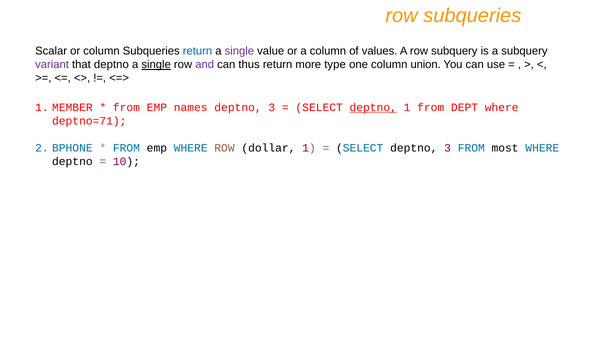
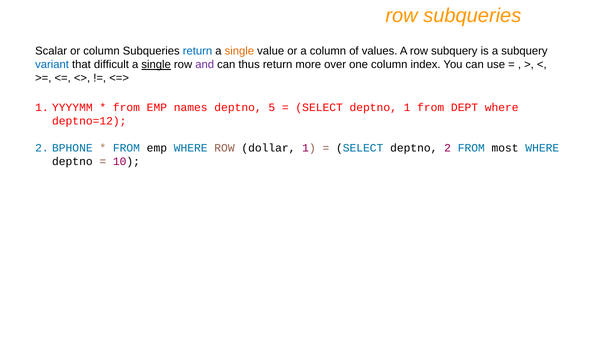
single at (239, 51) colour: purple -> orange
variant colour: purple -> blue
that deptno: deptno -> difficult
type: type -> over
union: union -> index
MEMBER: MEMBER -> YYYYMM
3 at (272, 107): 3 -> 5
deptno at (373, 107) underline: present -> none
deptno=71: deptno=71 -> deptno=12
SELECT deptno 3: 3 -> 2
